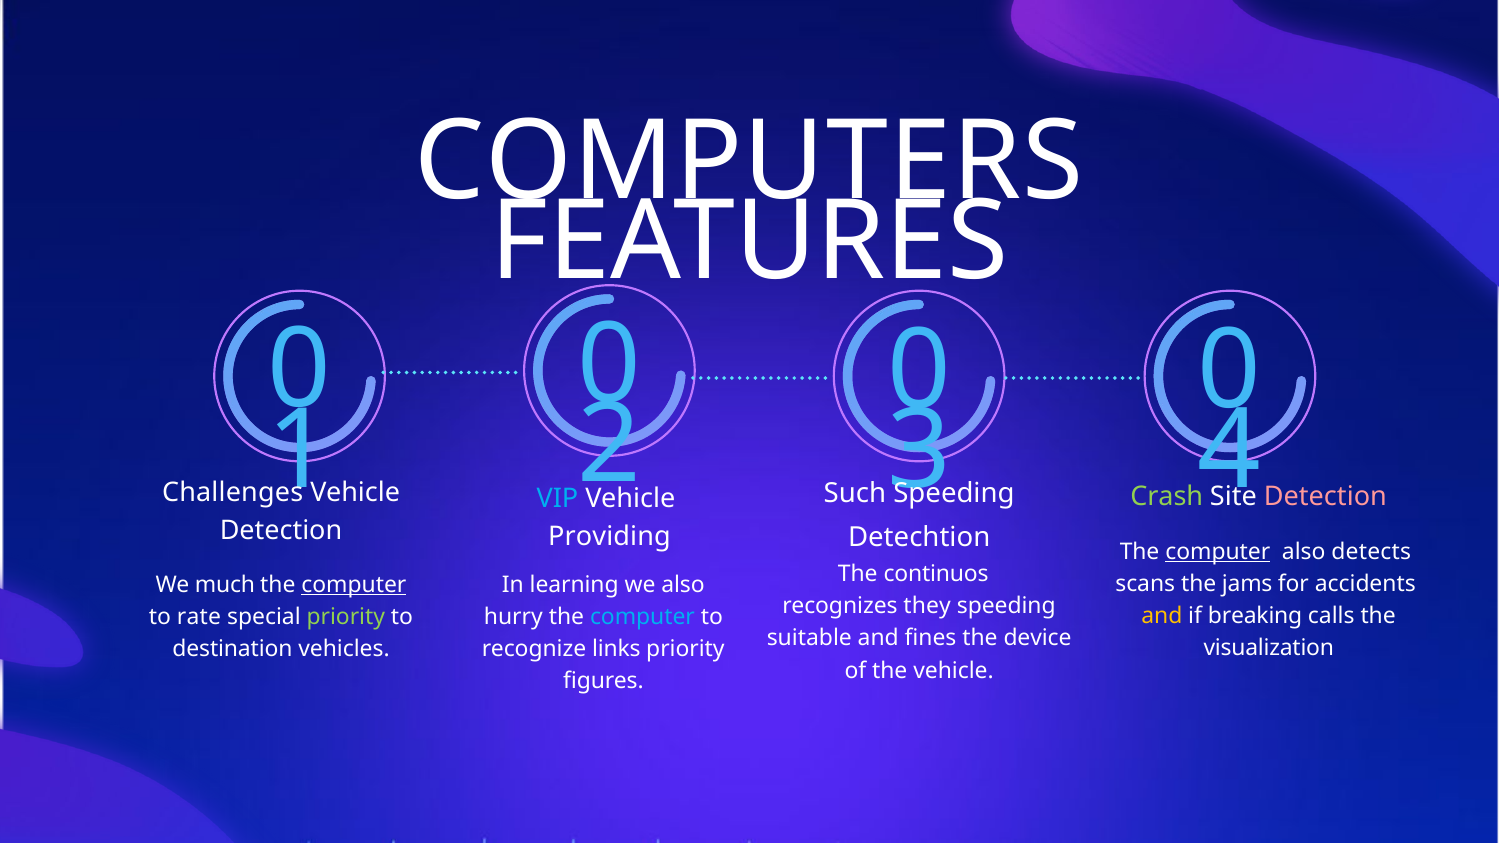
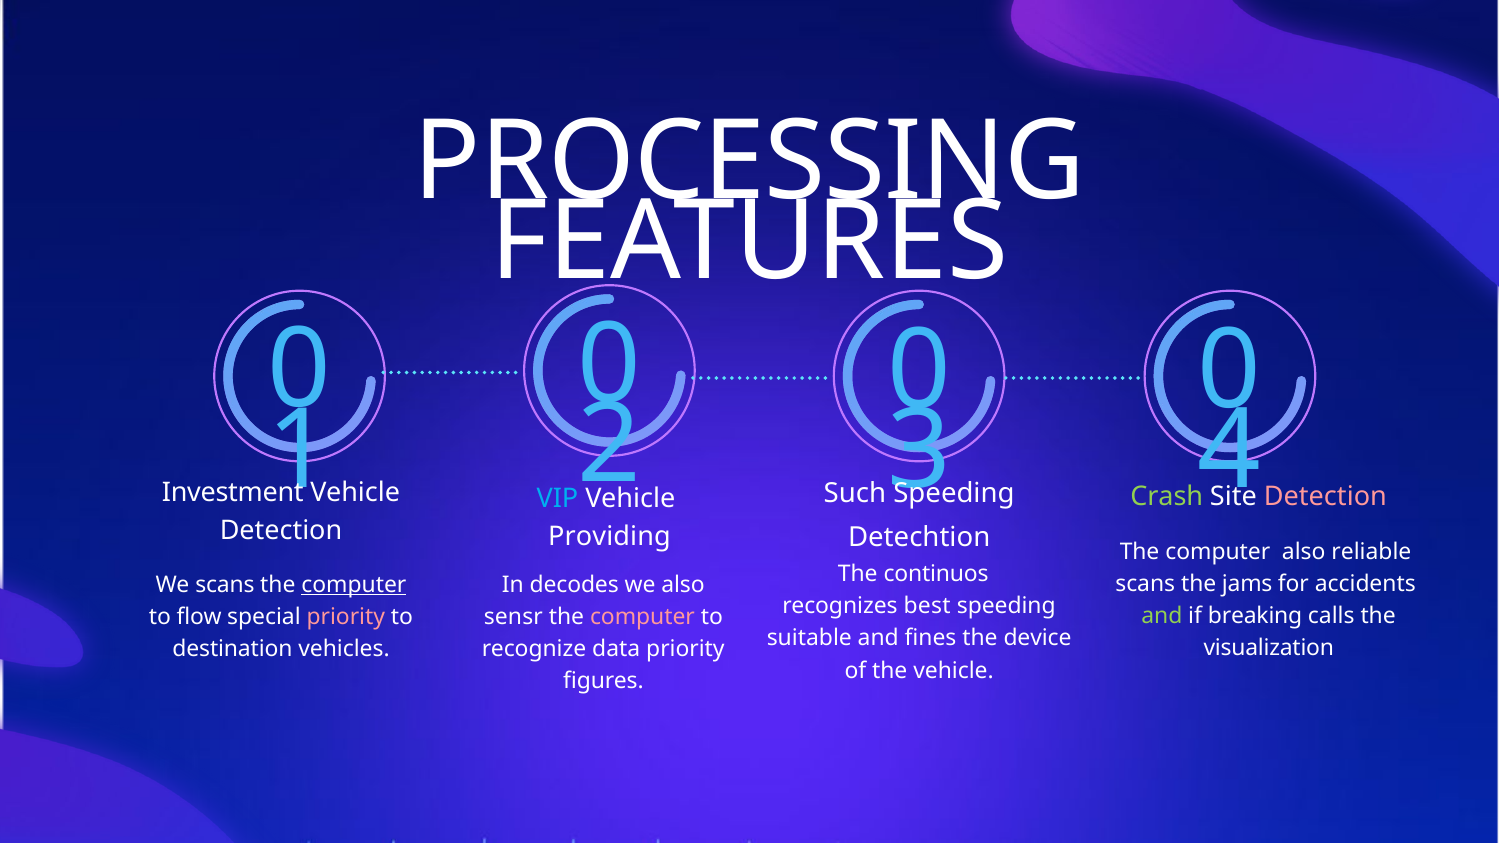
COMPUTERS: COMPUTERS -> PROCESSING
Challenges: Challenges -> Investment
computer at (1218, 552) underline: present -> none
detects: detects -> reliable
We much: much -> scans
learning: learning -> decodes
they: they -> best
and at (1162, 616) colour: yellow -> light green
hurry: hurry -> sensr
computer at (642, 617) colour: light blue -> pink
rate: rate -> flow
priority at (346, 617) colour: light green -> pink
links: links -> data
